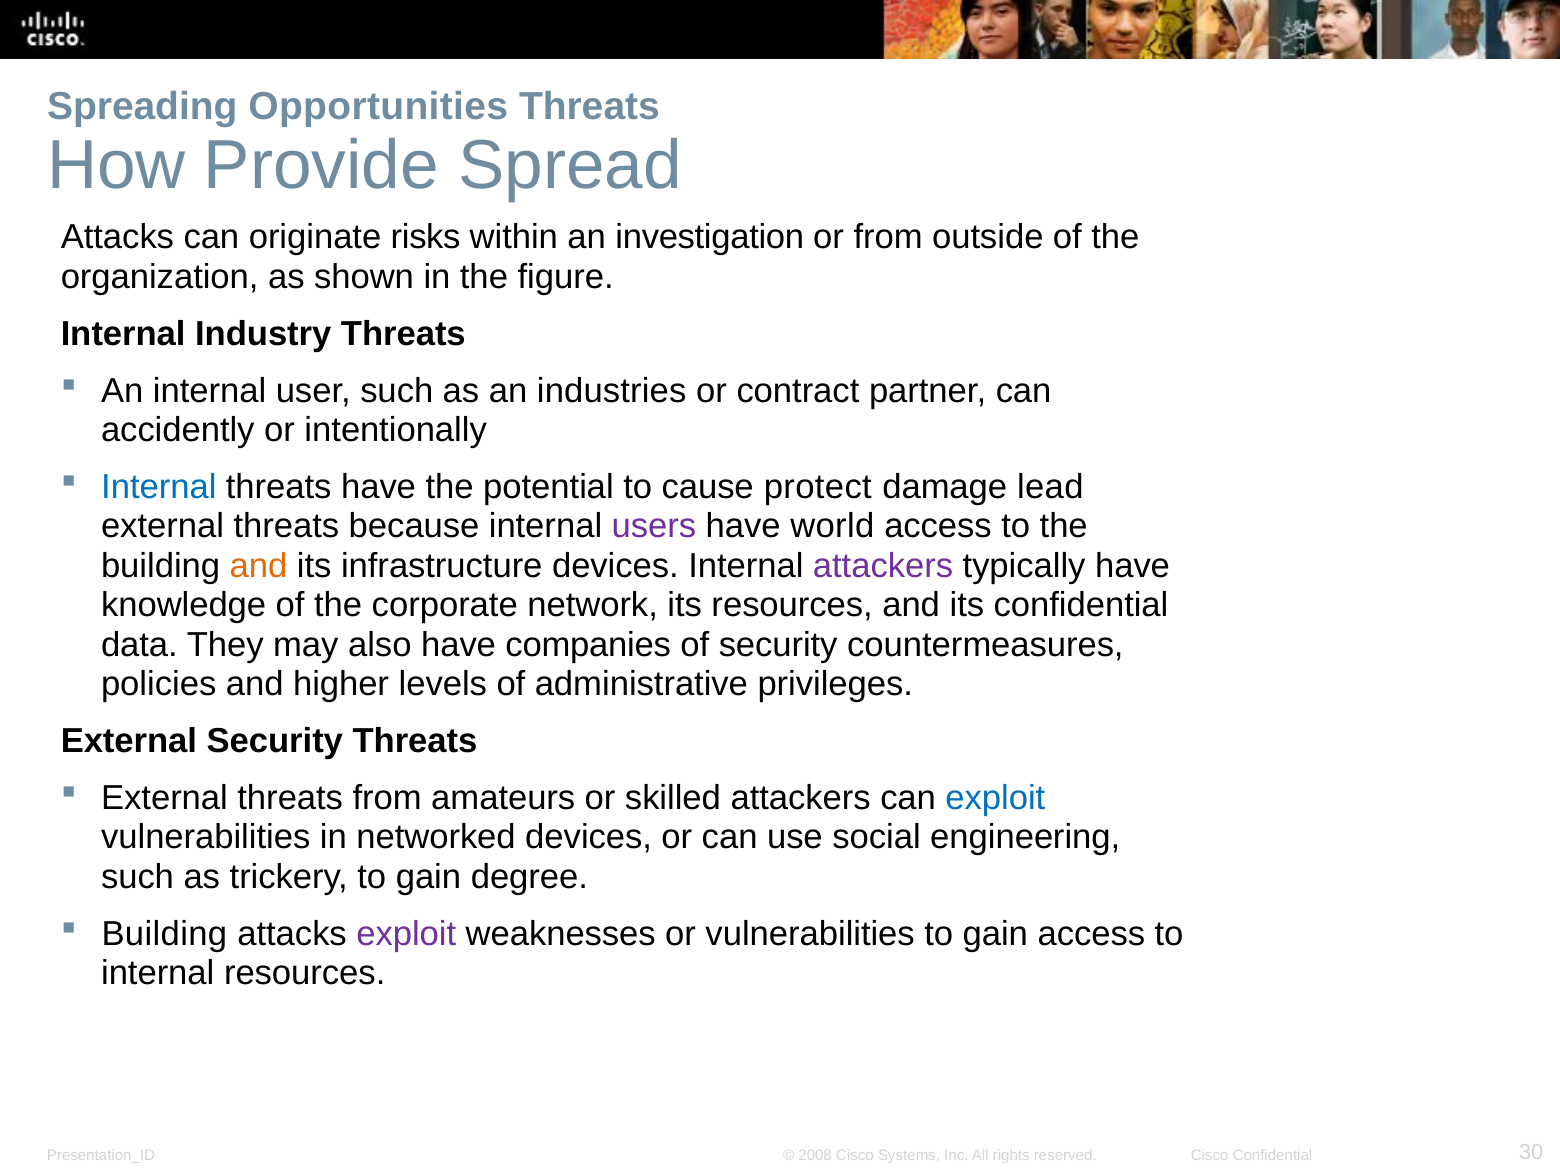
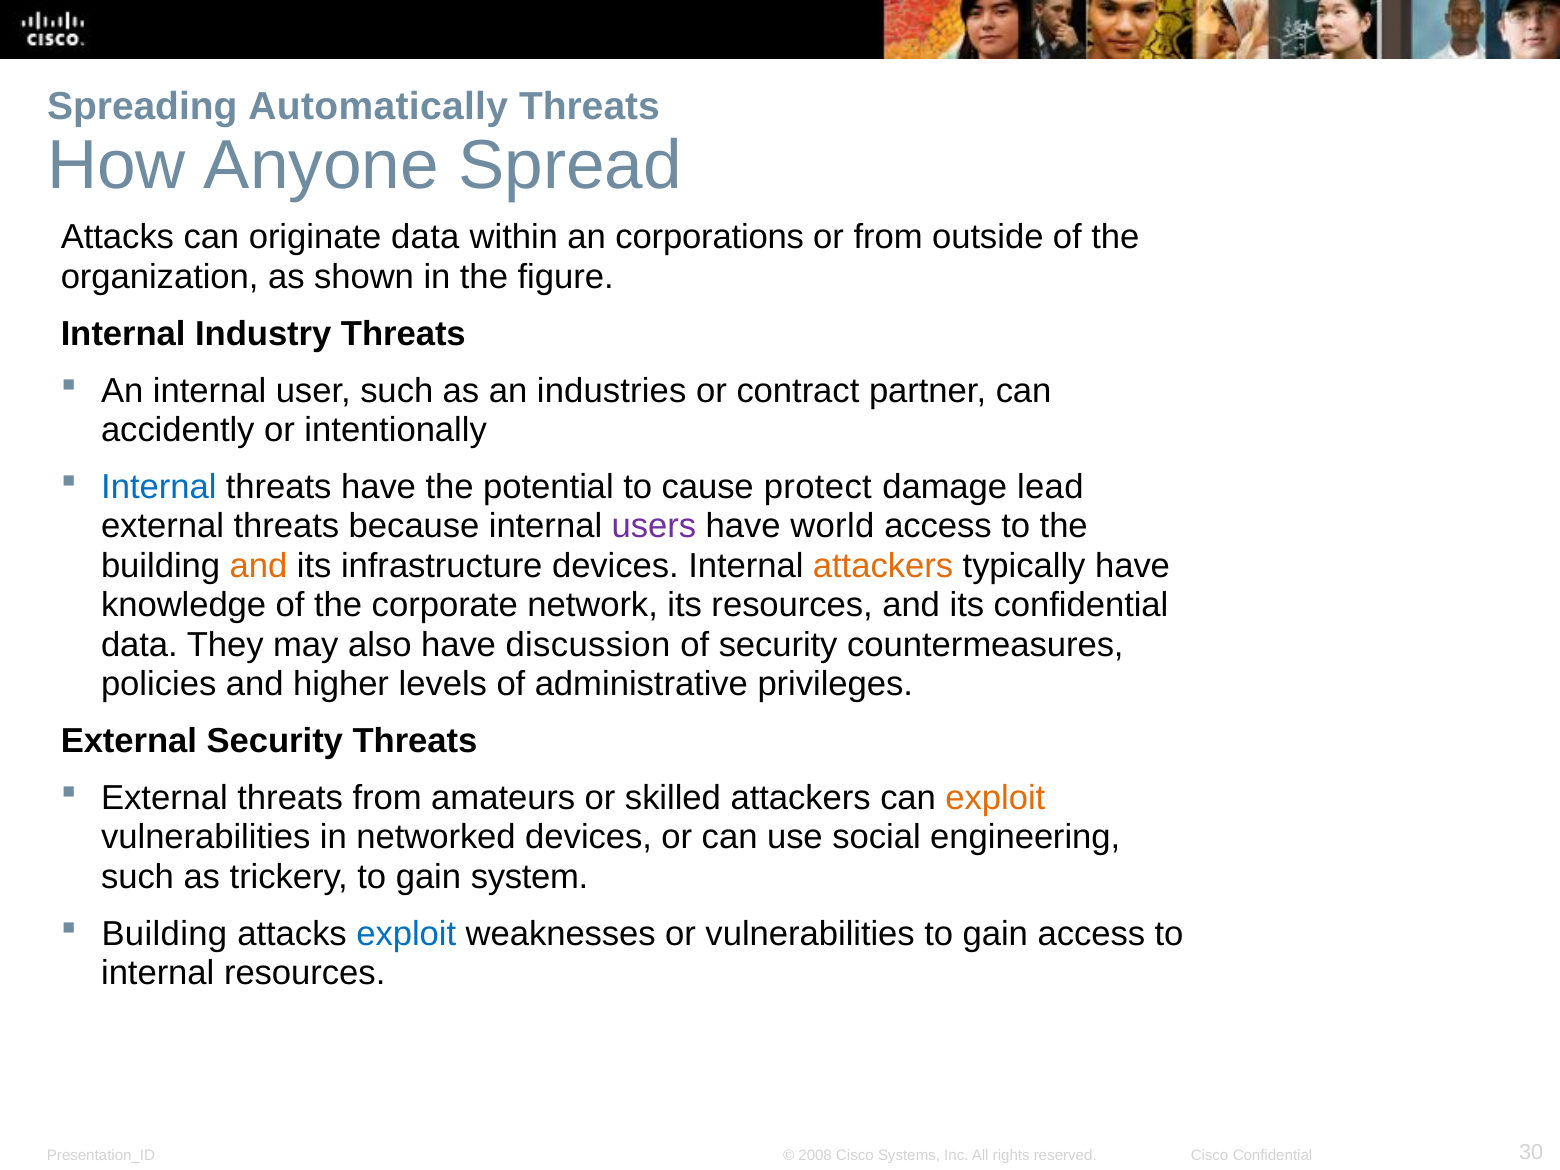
Opportunities: Opportunities -> Automatically
Provide: Provide -> Anyone
originate risks: risks -> data
investigation: investigation -> corporations
attackers at (883, 566) colour: purple -> orange
companies: companies -> discussion
exploit at (995, 798) colour: blue -> orange
degree: degree -> system
exploit at (406, 934) colour: purple -> blue
